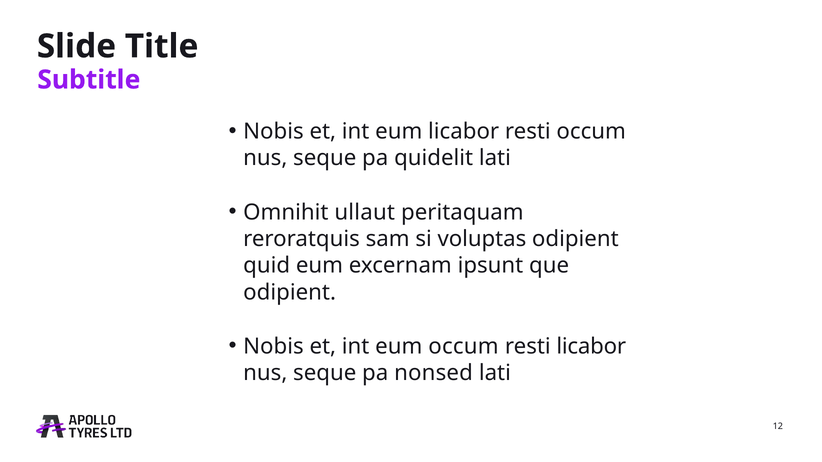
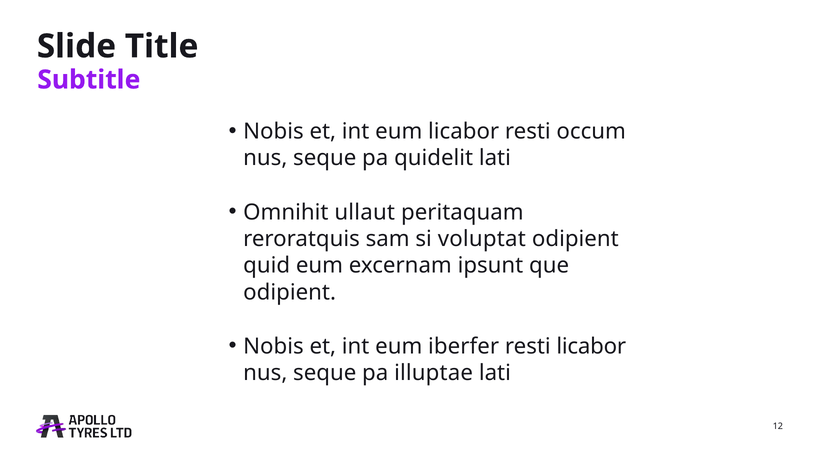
voluptas: voluptas -> voluptat
eum occum: occum -> iberfer
nonsed: nonsed -> illuptae
